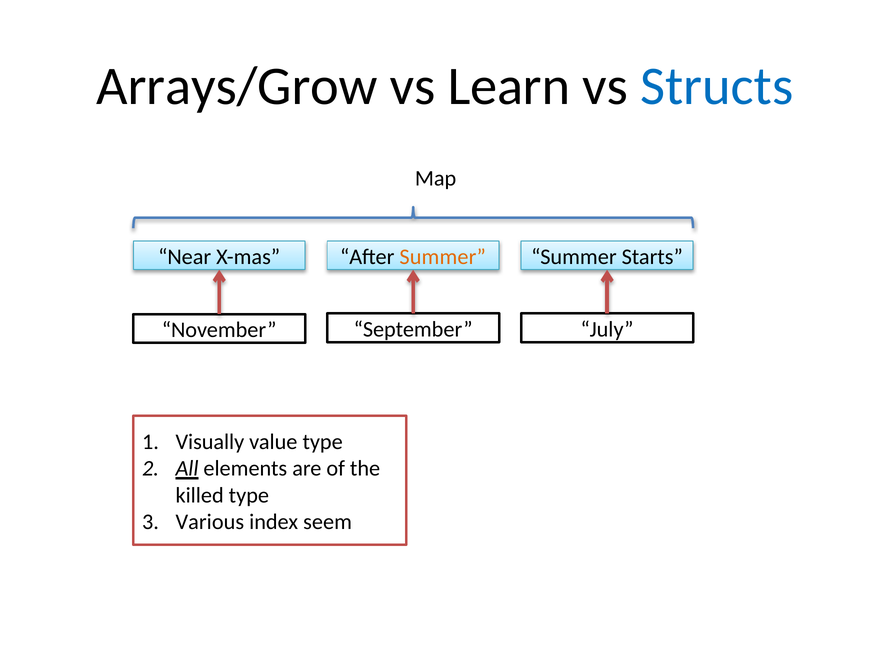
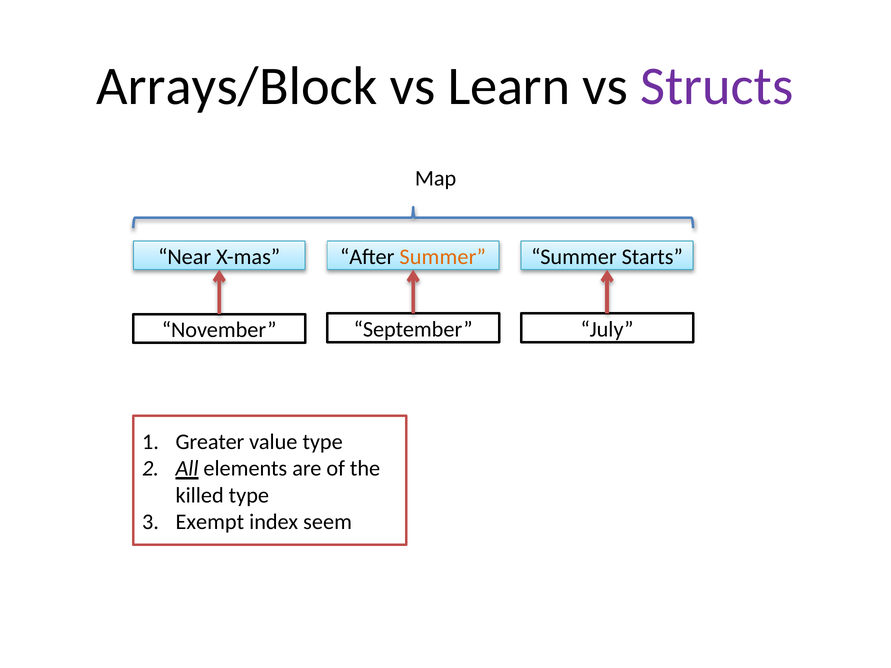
Arrays/Grow: Arrays/Grow -> Arrays/Block
Structs colour: blue -> purple
Visually: Visually -> Greater
Various: Various -> Exempt
